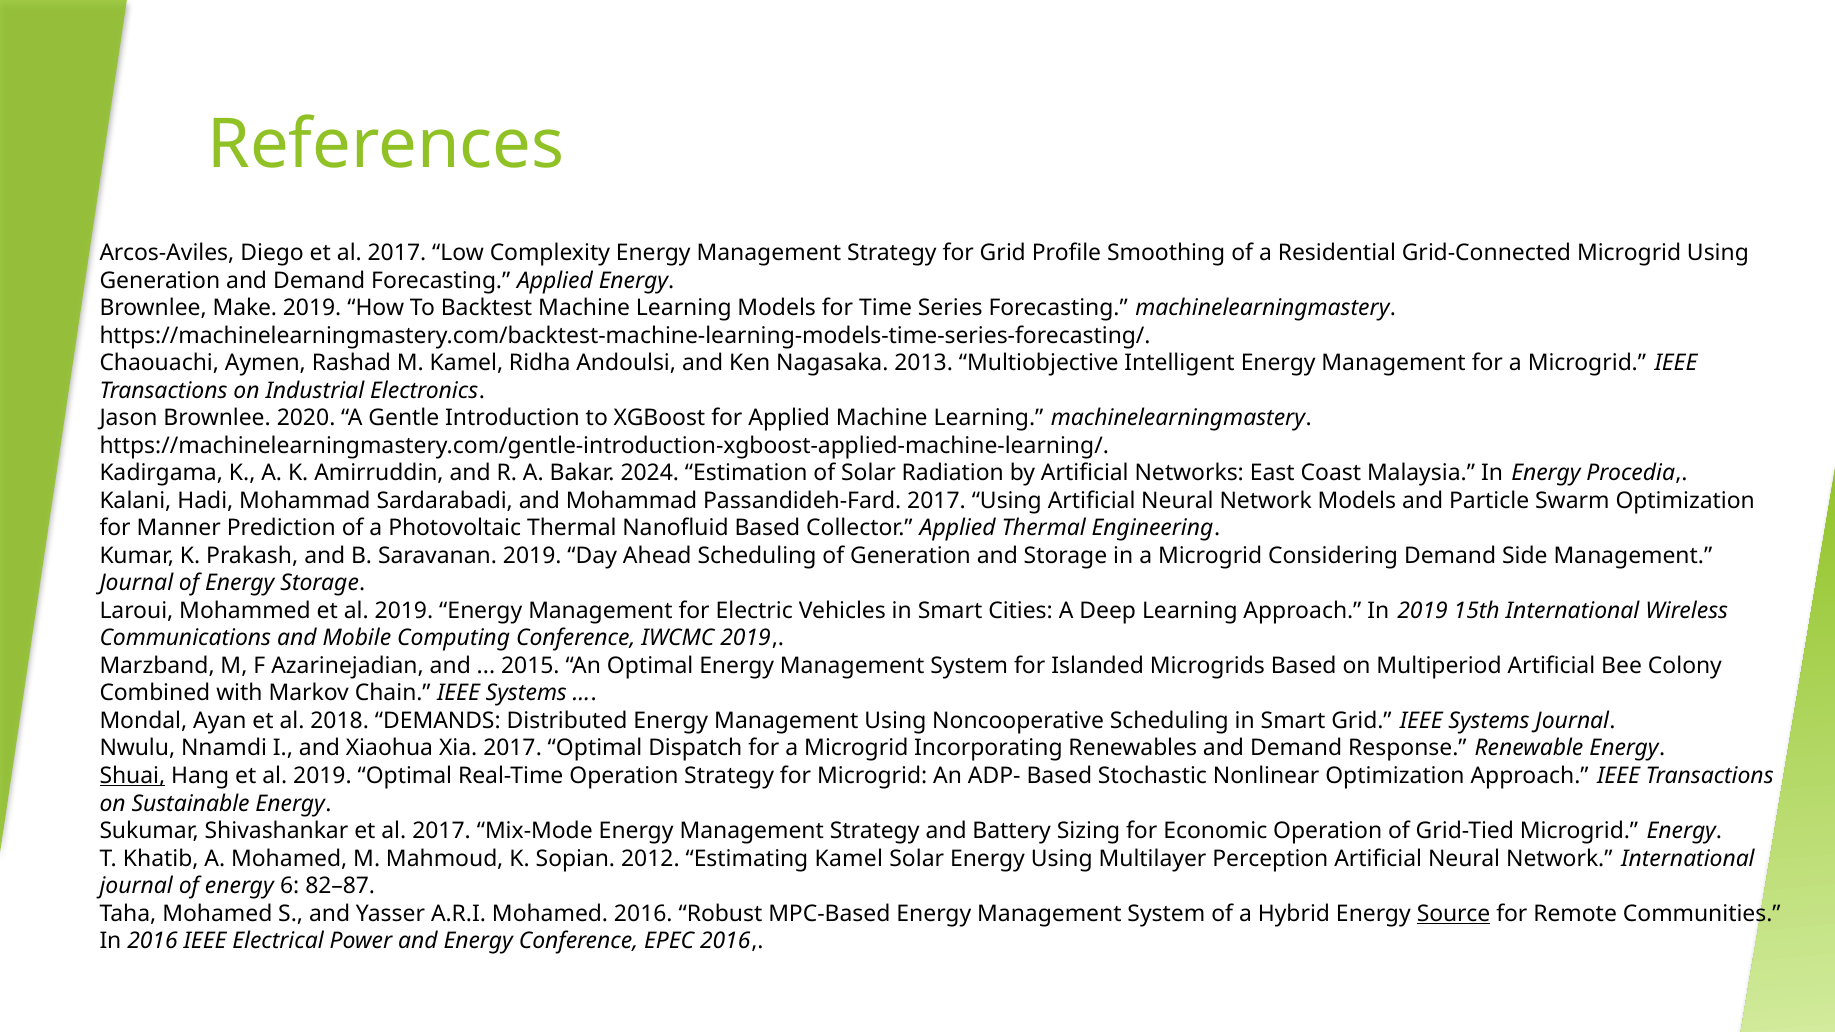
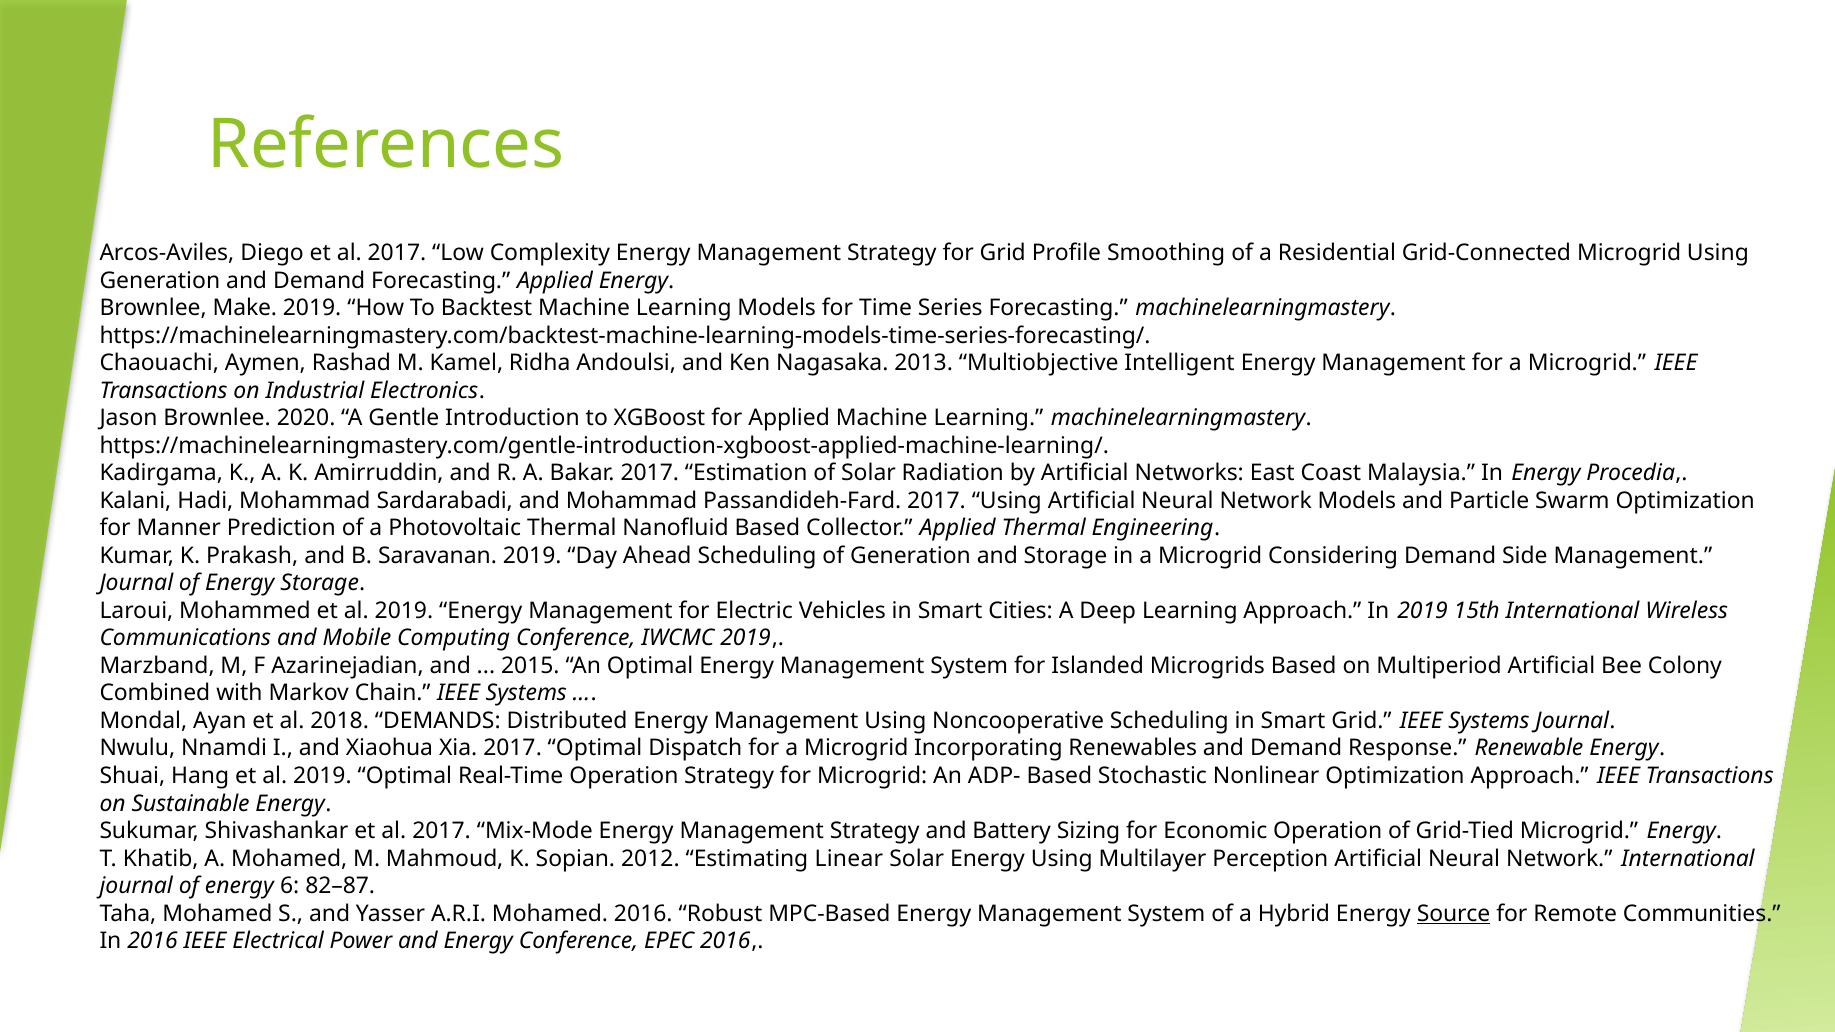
Bakar 2024: 2024 -> 2017
Shuai underline: present -> none
Estimating Kamel: Kamel -> Linear
